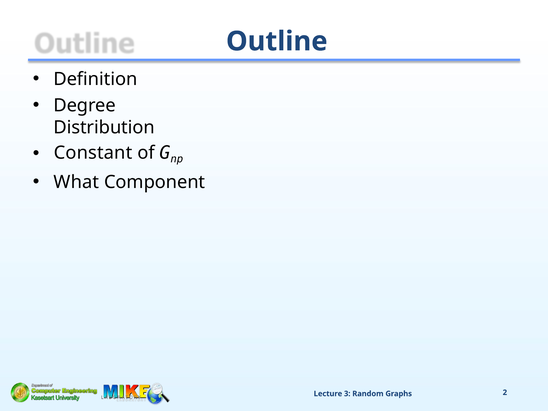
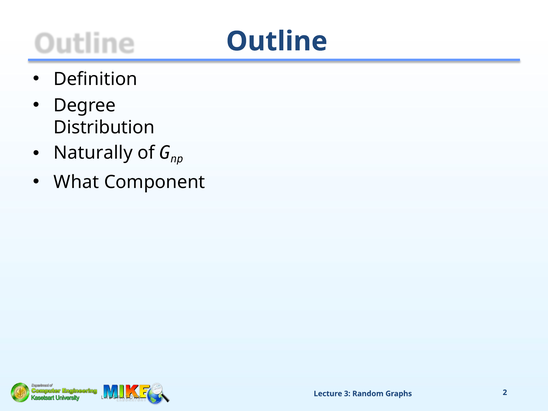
Constant: Constant -> Naturally
